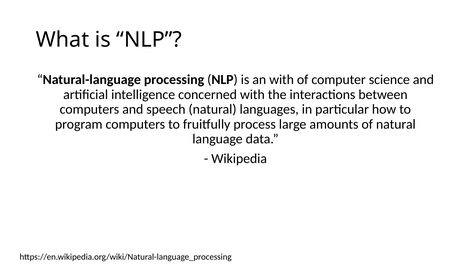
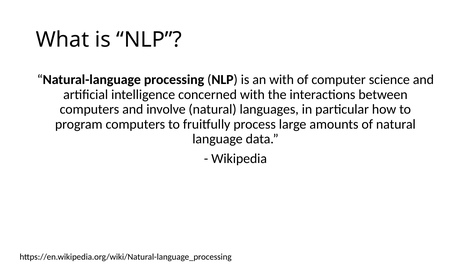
speech: speech -> involve
